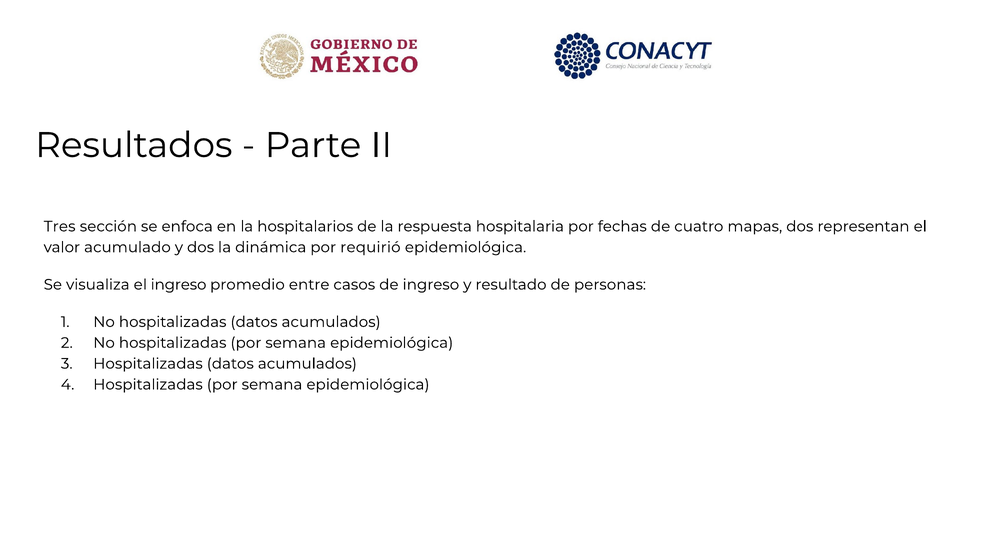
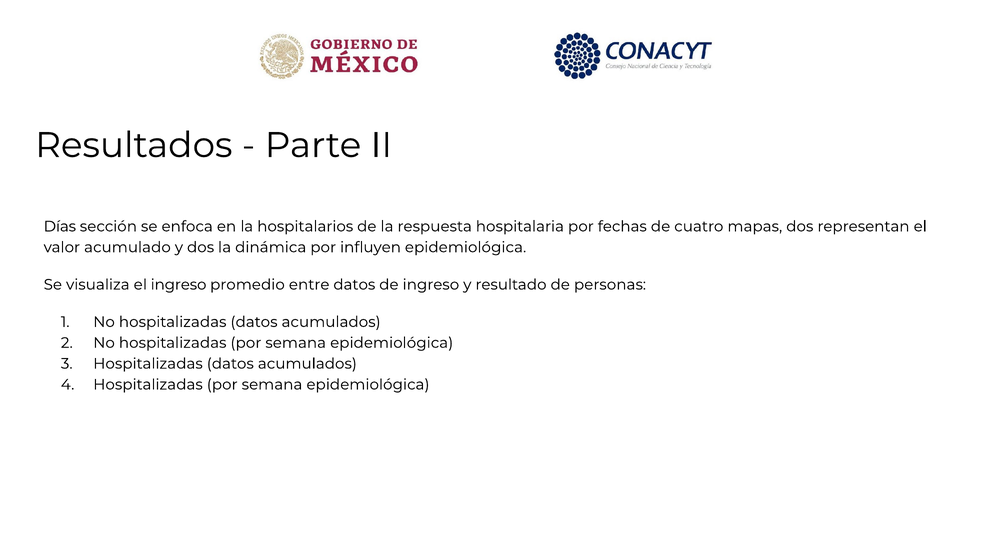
Tres: Tres -> Días
requirió: requirió -> influyen
entre casos: casos -> datos
